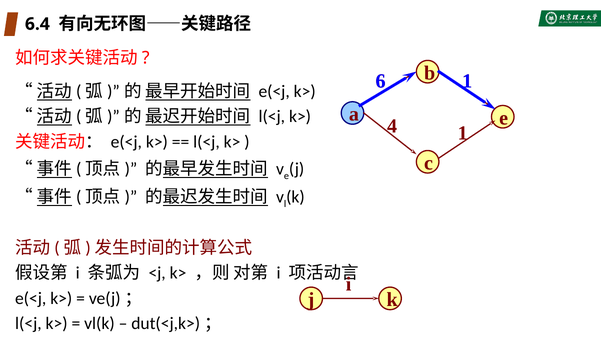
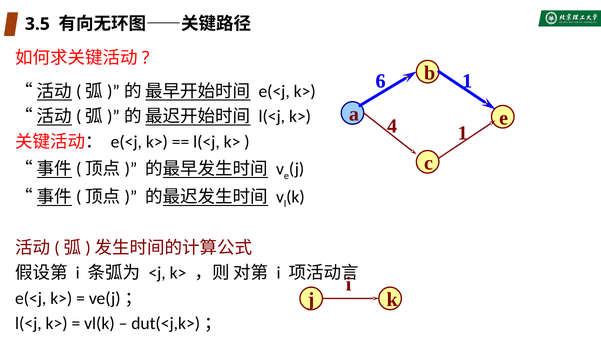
6.4: 6.4 -> 3.5
